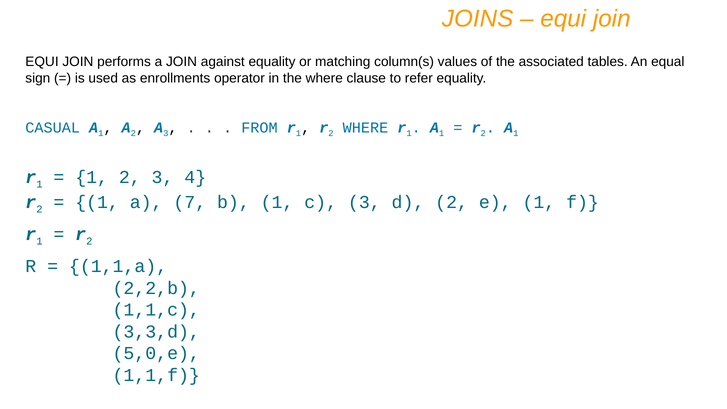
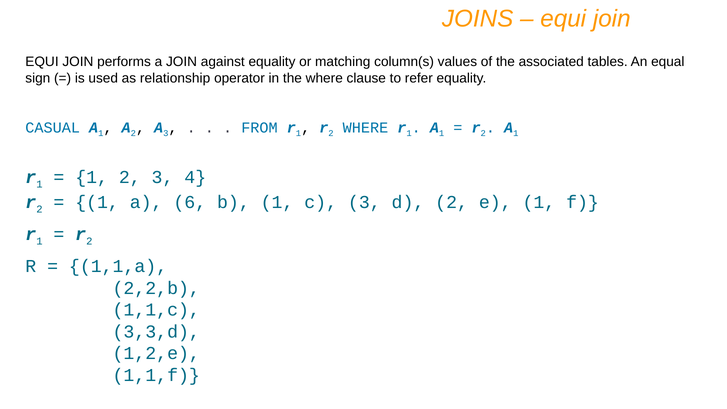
enrollments: enrollments -> relationship
7: 7 -> 6
5,0,e: 5,0,e -> 1,2,e
